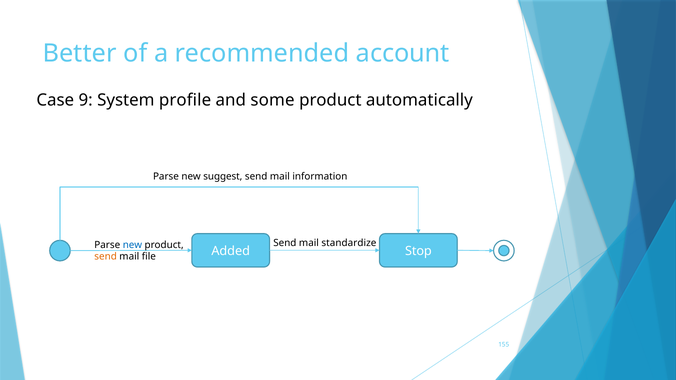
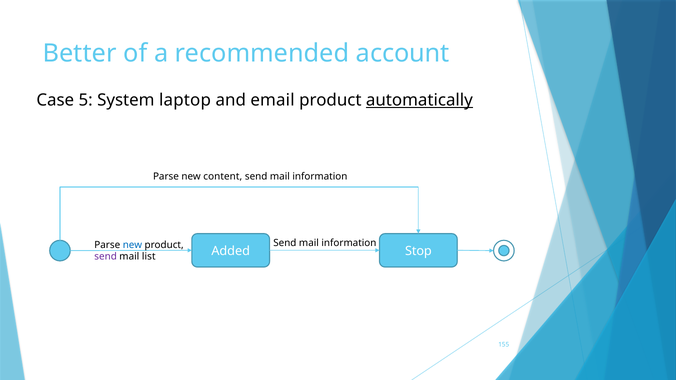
9: 9 -> 5
profile: profile -> laptop
some: some -> email
automatically underline: none -> present
suggest: suggest -> content
standardize at (349, 243): standardize -> information
send at (106, 257) colour: orange -> purple
file: file -> list
